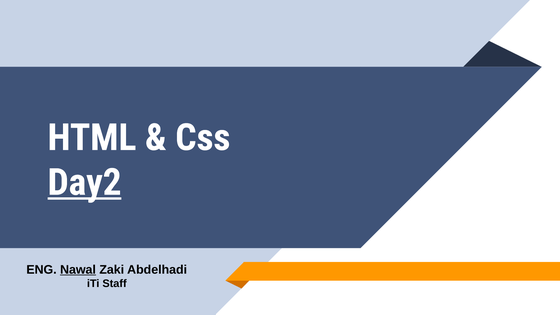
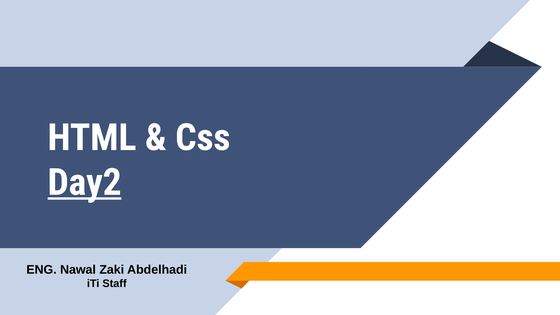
Nawal underline: present -> none
